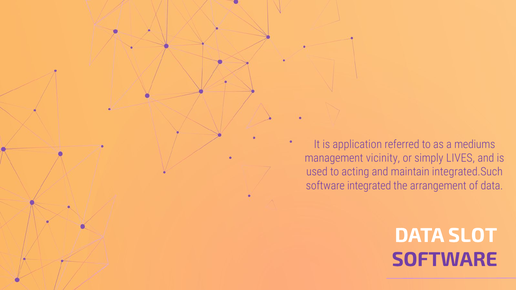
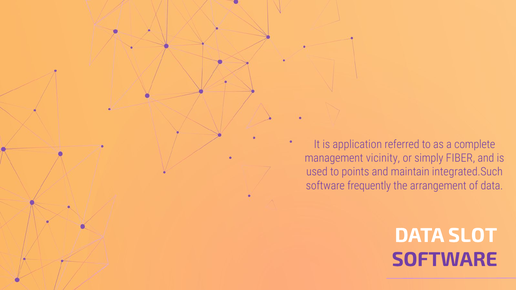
mediums: mediums -> complete
LIVES: LIVES -> FIBER
acting: acting -> points
integrated: integrated -> frequently
